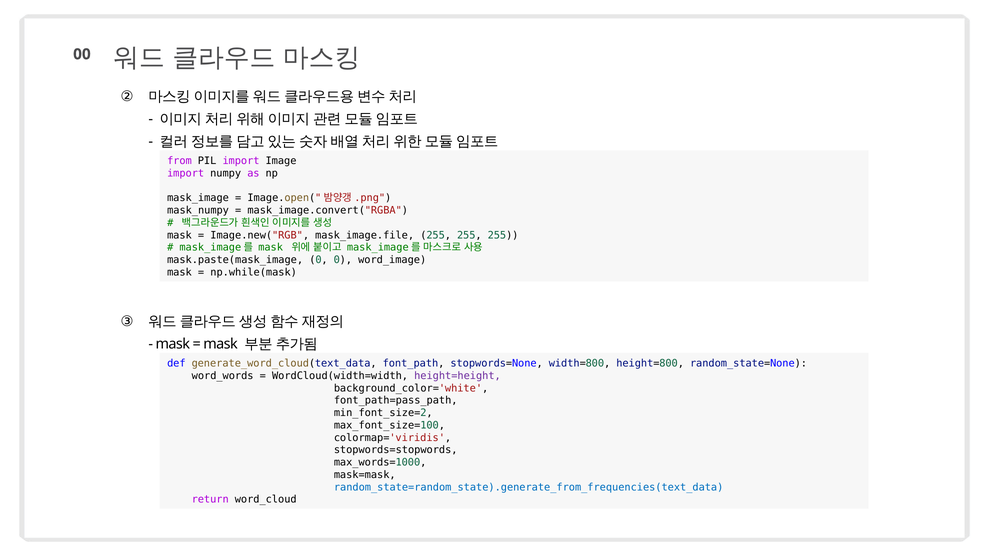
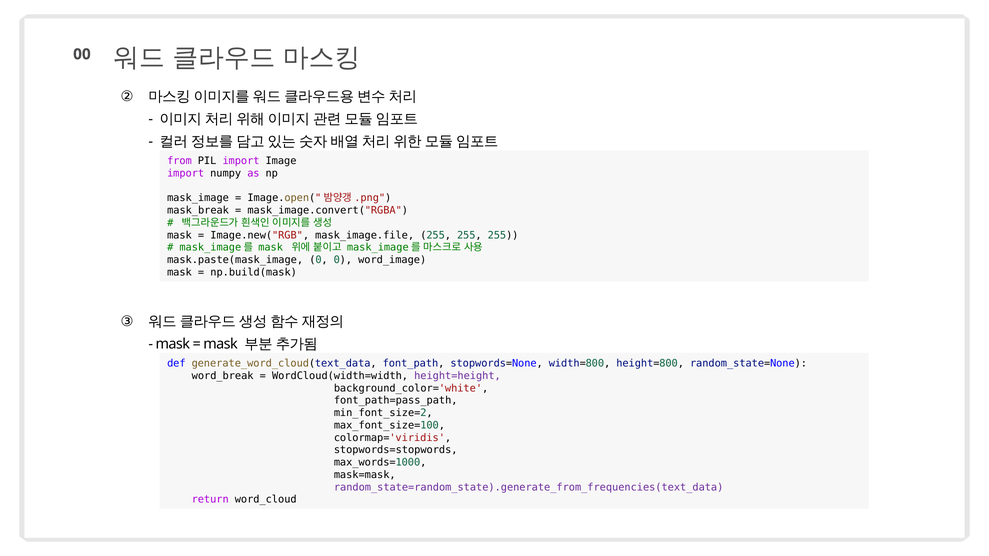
mask_numpy: mask_numpy -> mask_break
np.while(mask: np.while(mask -> np.build(mask
word_words: word_words -> word_break
random_state=random_state).generate_from_frequencies(text_data colour: blue -> purple
